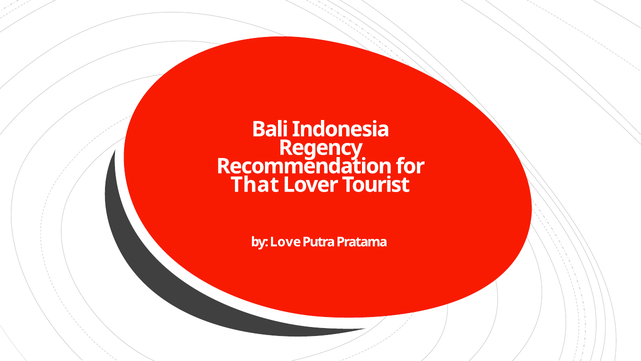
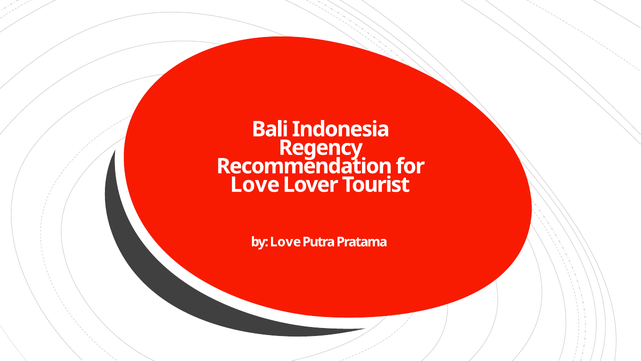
That at (255, 185): That -> Love
